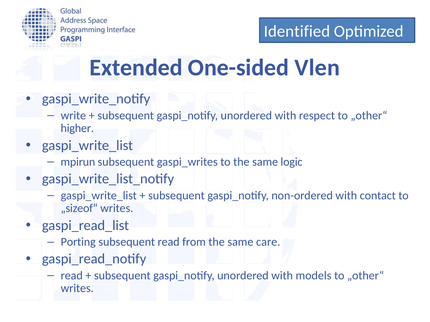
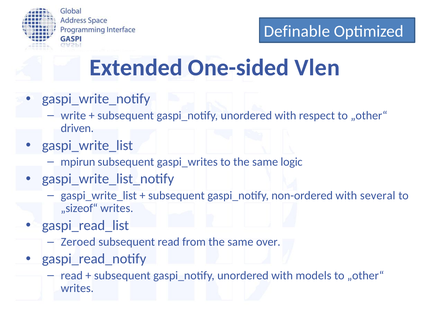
Identified: Identified -> Definable
higher: higher -> driven
contact: contact -> several
Porting: Porting -> Zeroed
care: care -> over
